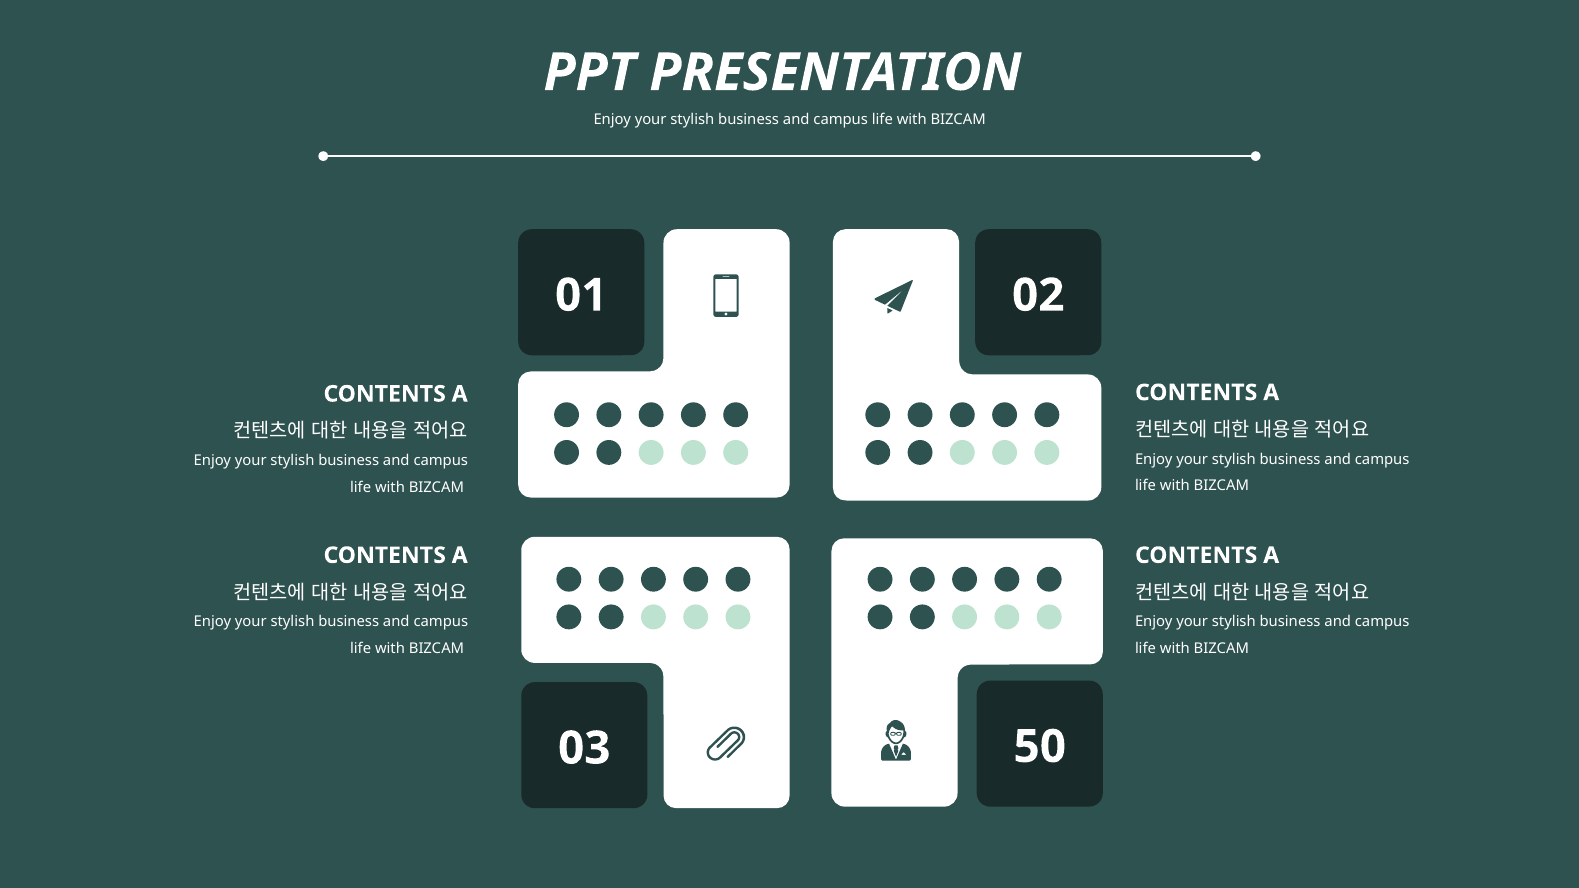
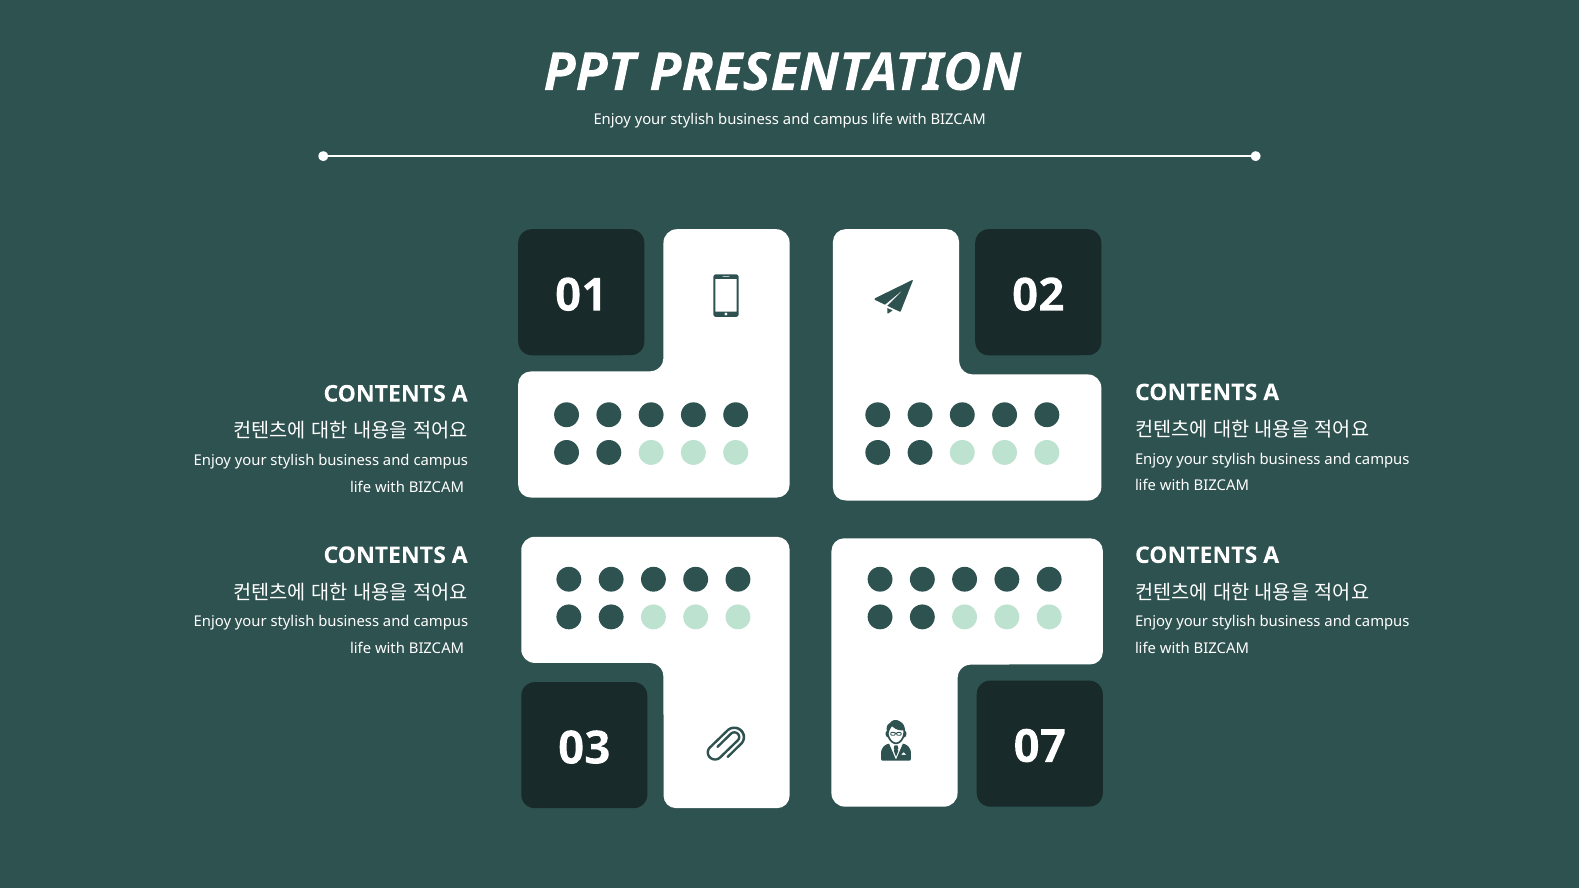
50: 50 -> 07
